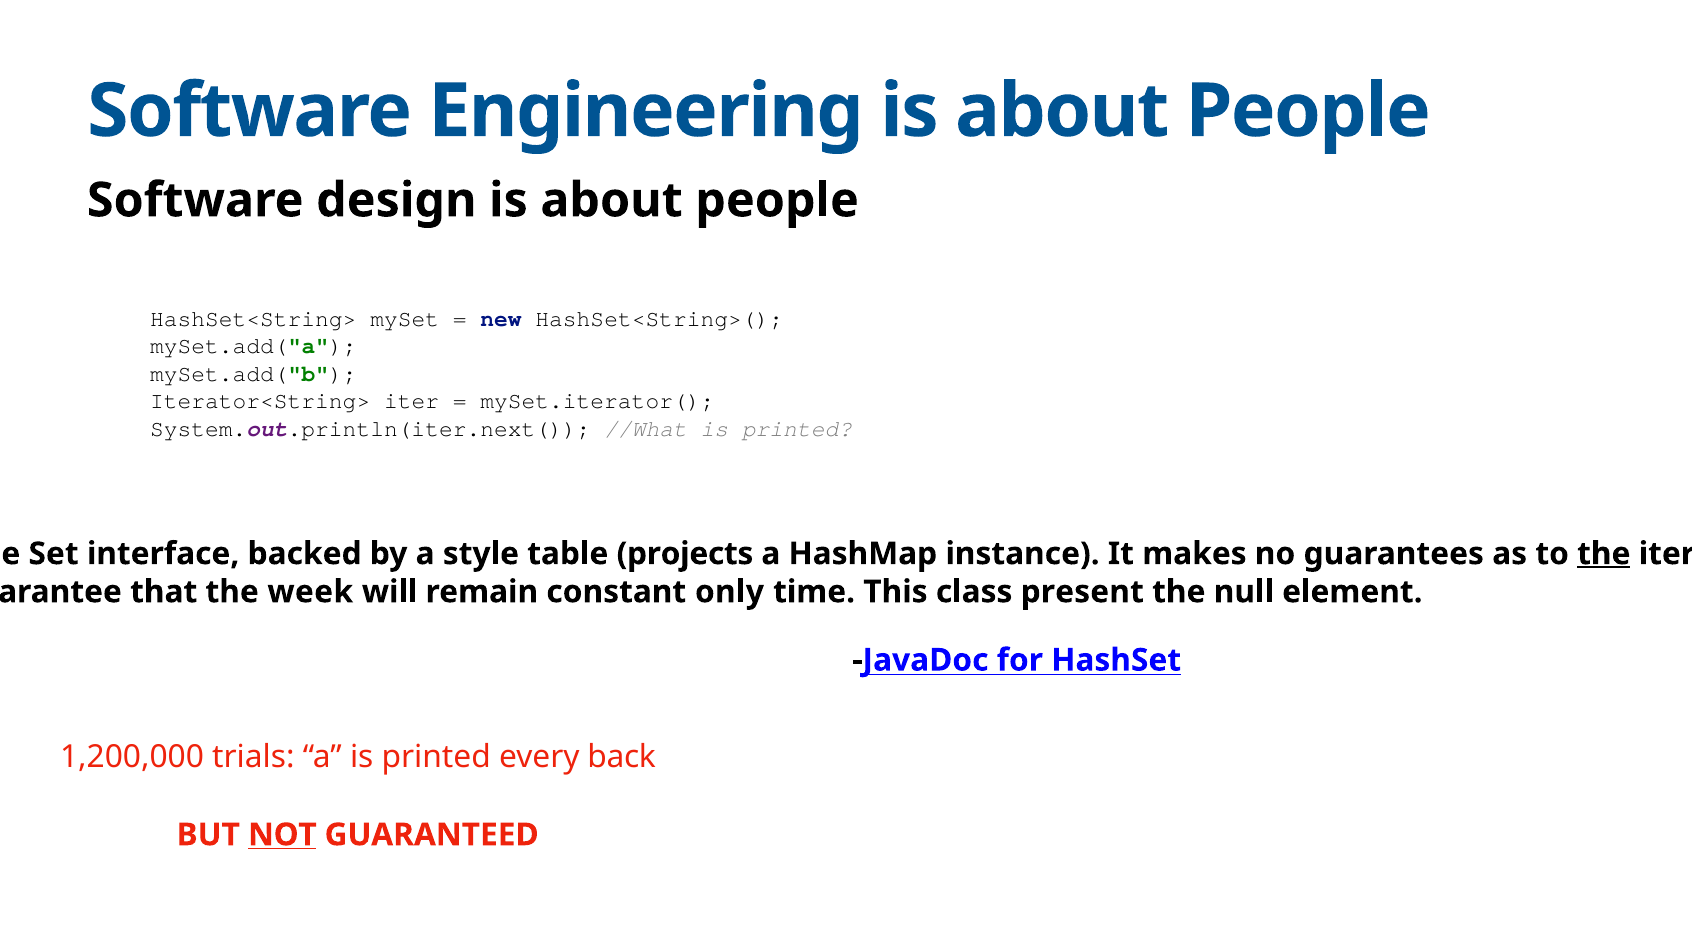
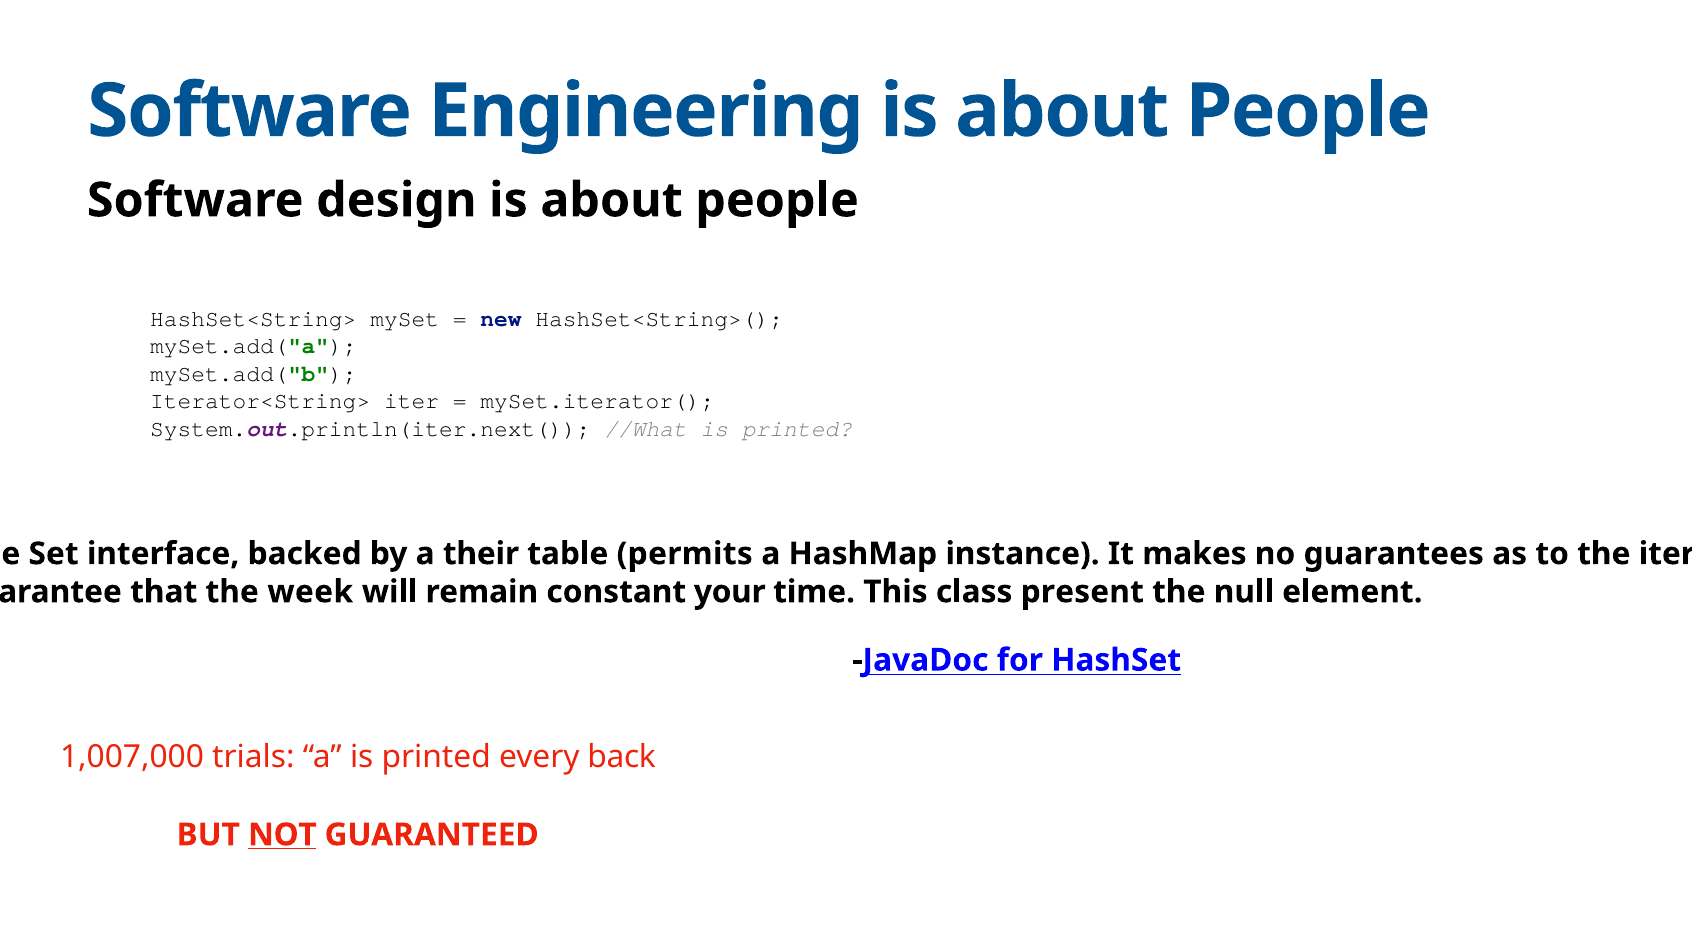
style: style -> their
projects: projects -> permits
the at (1604, 554) underline: present -> none
only: only -> your
1,200,000: 1,200,000 -> 1,007,000
